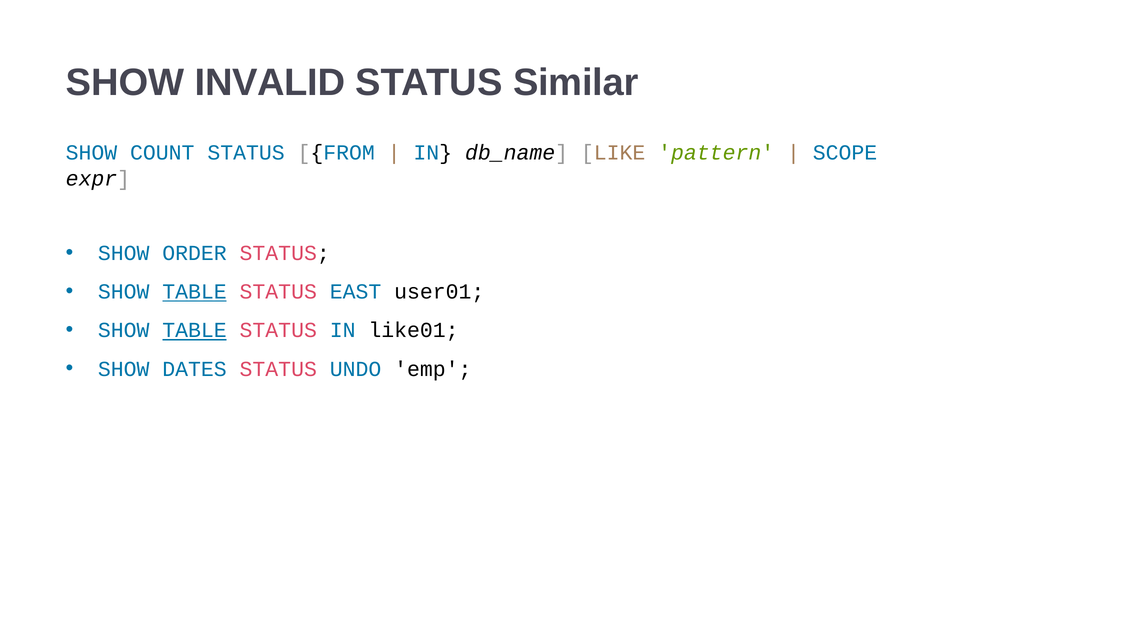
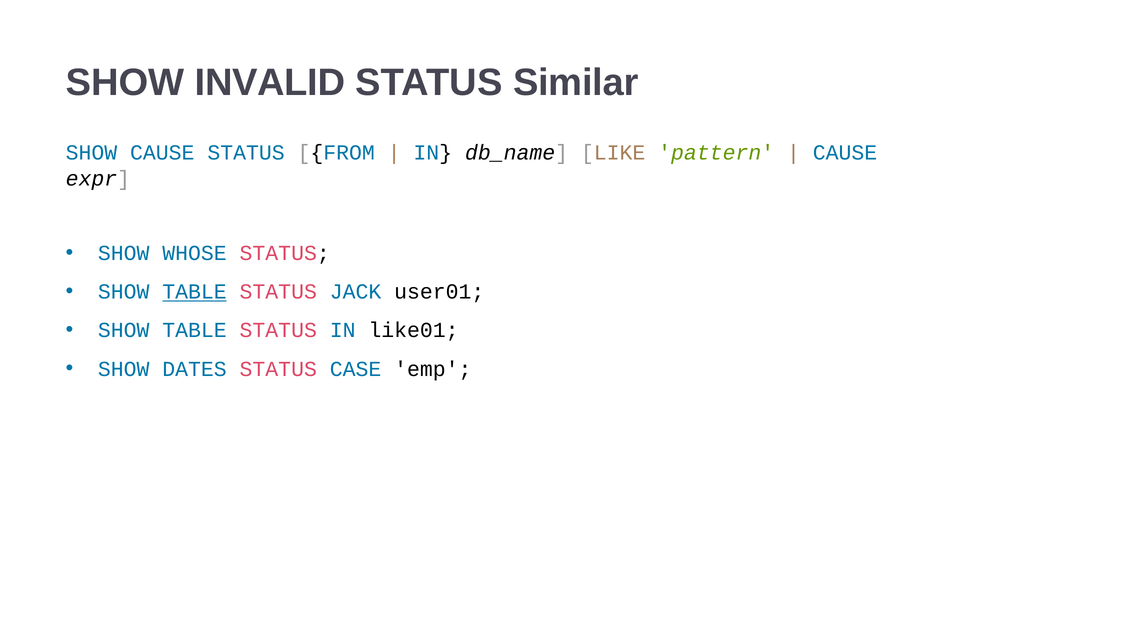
SHOW COUNT: COUNT -> CAUSE
SCOPE at (845, 153): SCOPE -> CAUSE
ORDER: ORDER -> WHOSE
EAST: EAST -> JACK
TABLE at (195, 330) underline: present -> none
UNDO: UNDO -> CASE
